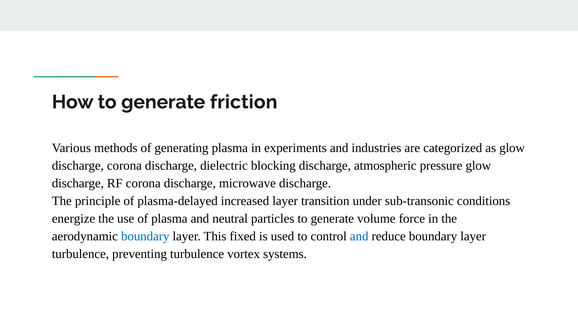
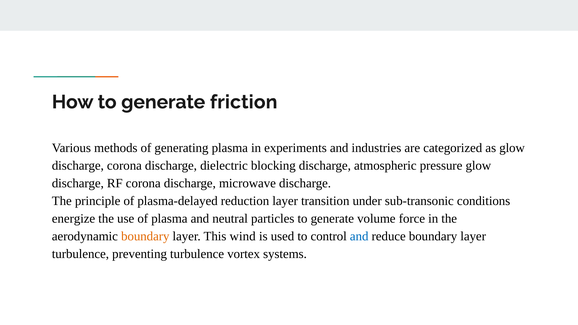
increased: increased -> reduction
boundary at (145, 236) colour: blue -> orange
fixed: fixed -> wind
